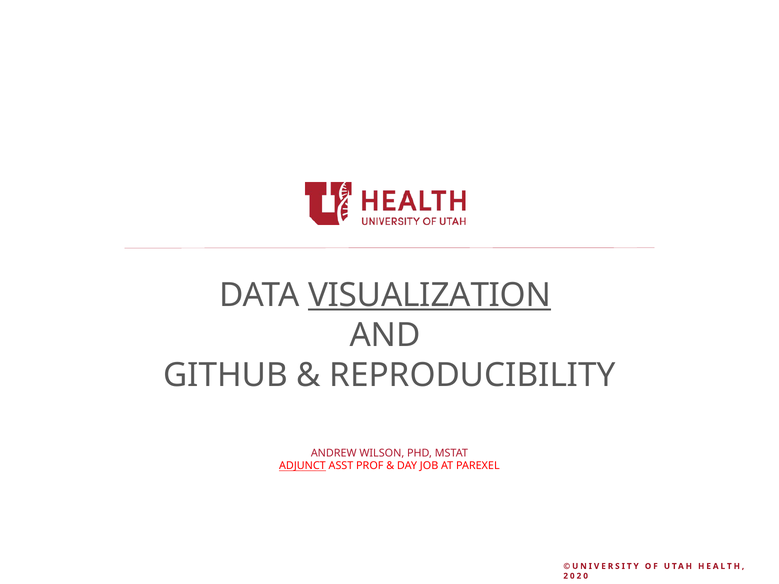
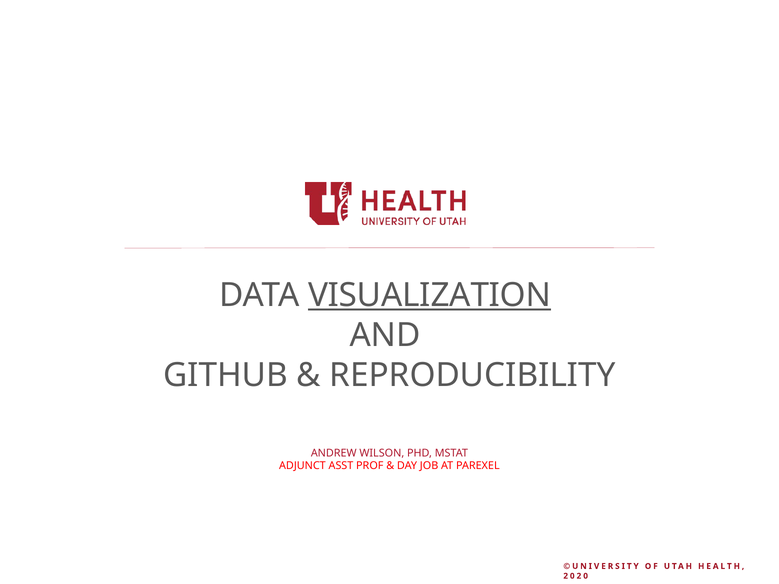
ADJUNCT underline: present -> none
